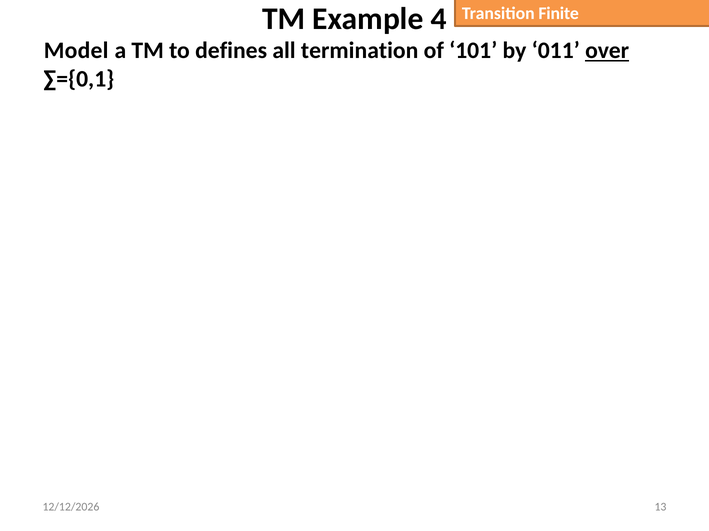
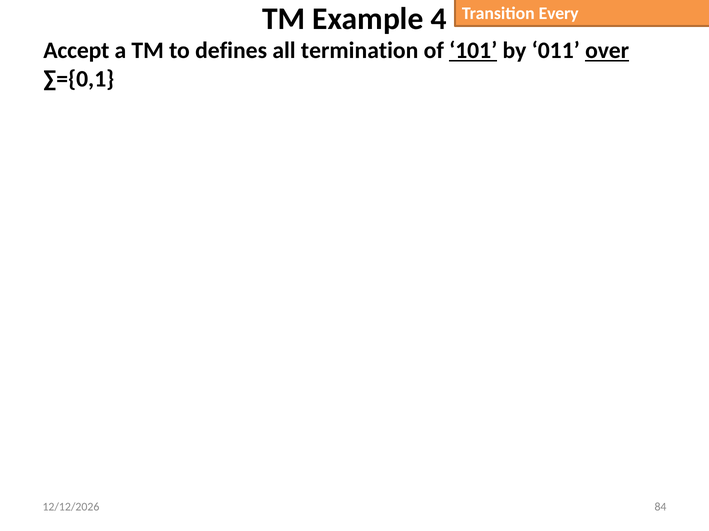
Finite: Finite -> Every
Model: Model -> Accept
101 underline: none -> present
13: 13 -> 84
